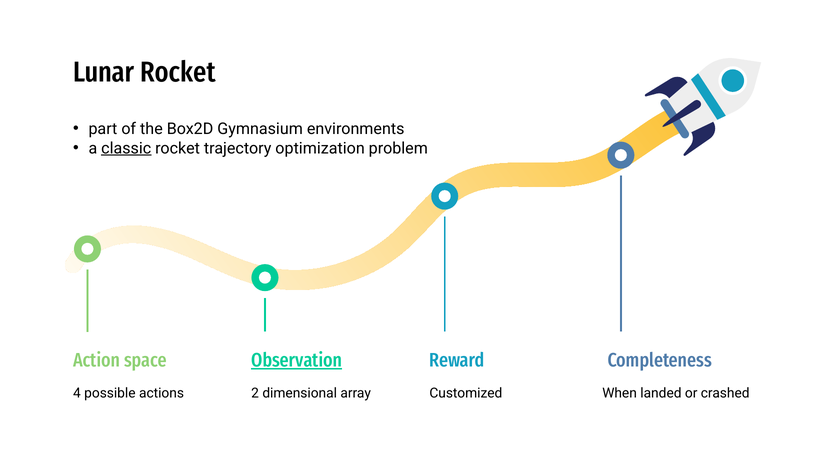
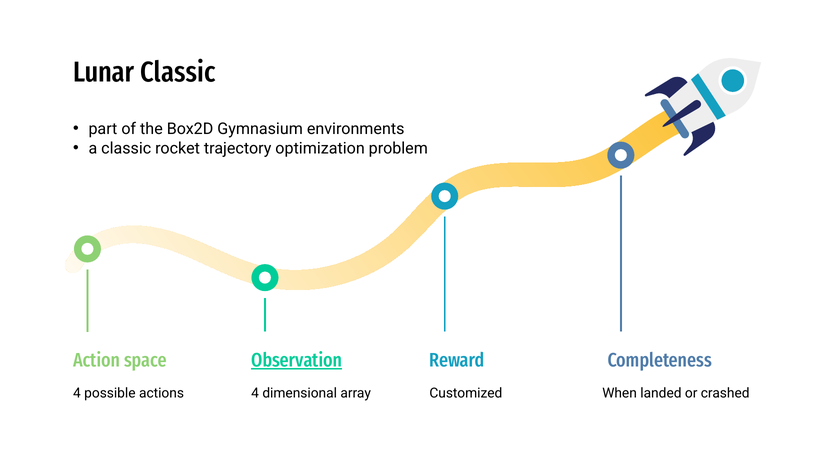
Lunar Rocket: Rocket -> Classic
classic at (126, 148) underline: present -> none
actions 2: 2 -> 4
